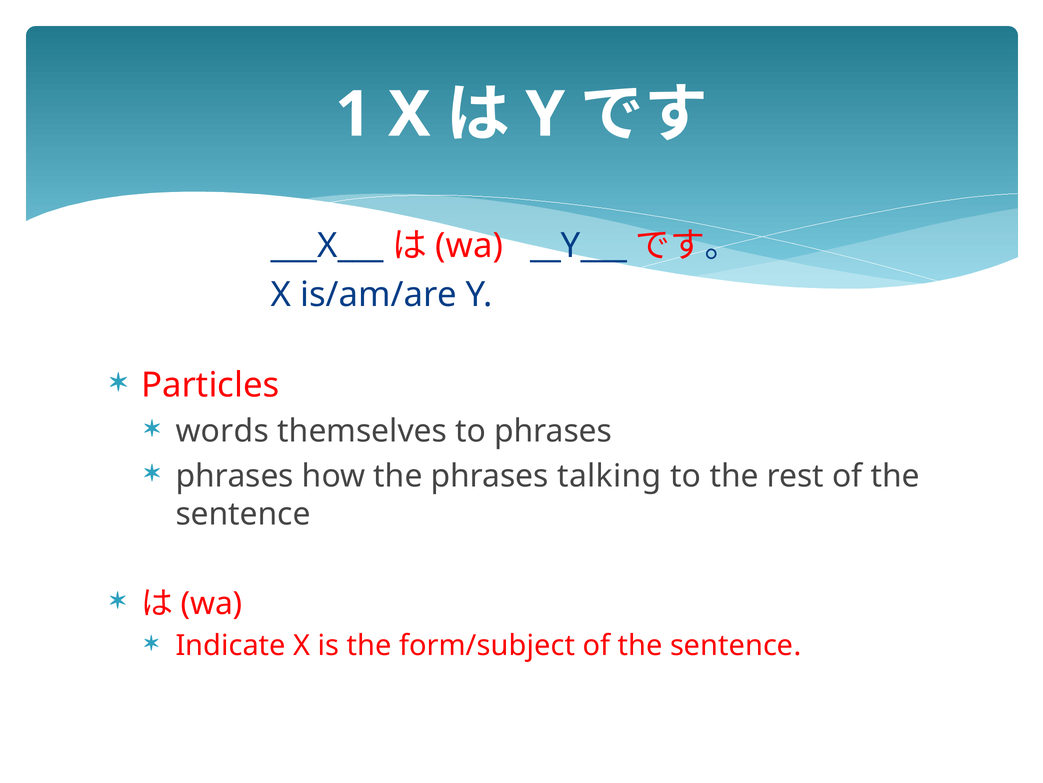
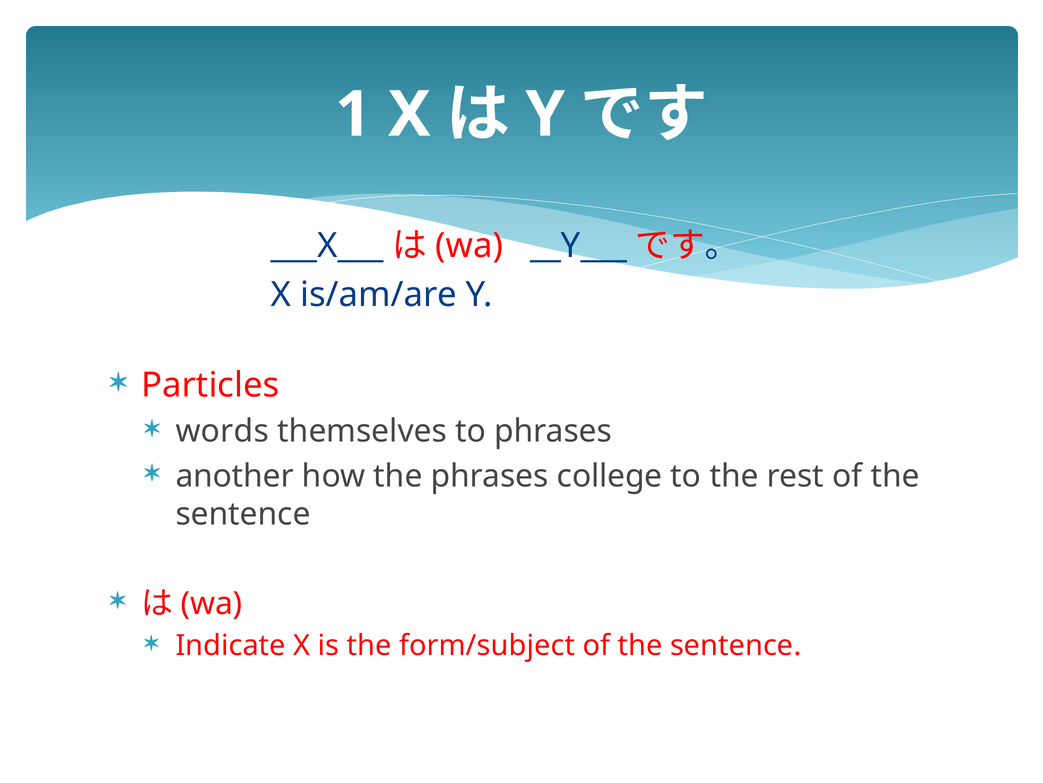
phrases at (235, 476): phrases -> another
talking: talking -> college
